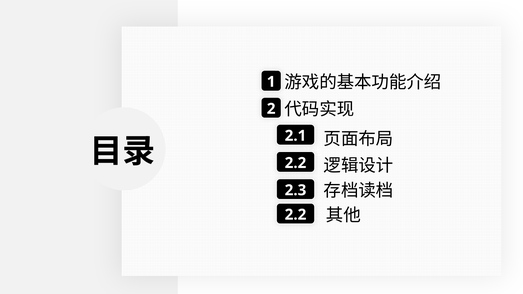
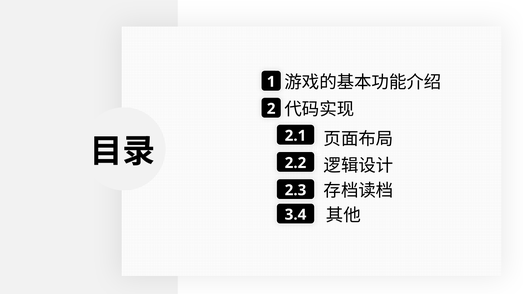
2.2 at (296, 215): 2.2 -> 3.4
